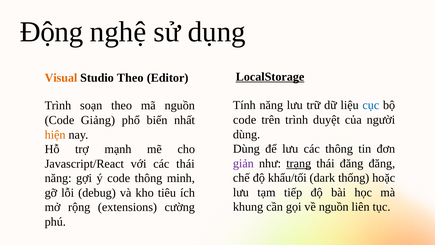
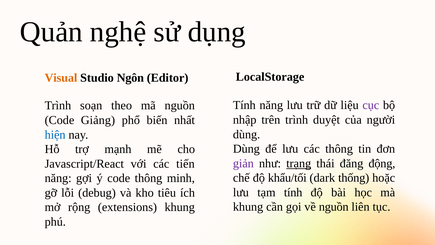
Động: Động -> Quản
LocalStorage underline: present -> none
Studio Theo: Theo -> Ngôn
cục colour: blue -> purple
code at (245, 120): code -> nhập
hiện colour: orange -> blue
đăng đăng: đăng -> động
các thái: thái -> tiến
tạm tiếp: tiếp -> tính
extensions cường: cường -> khung
